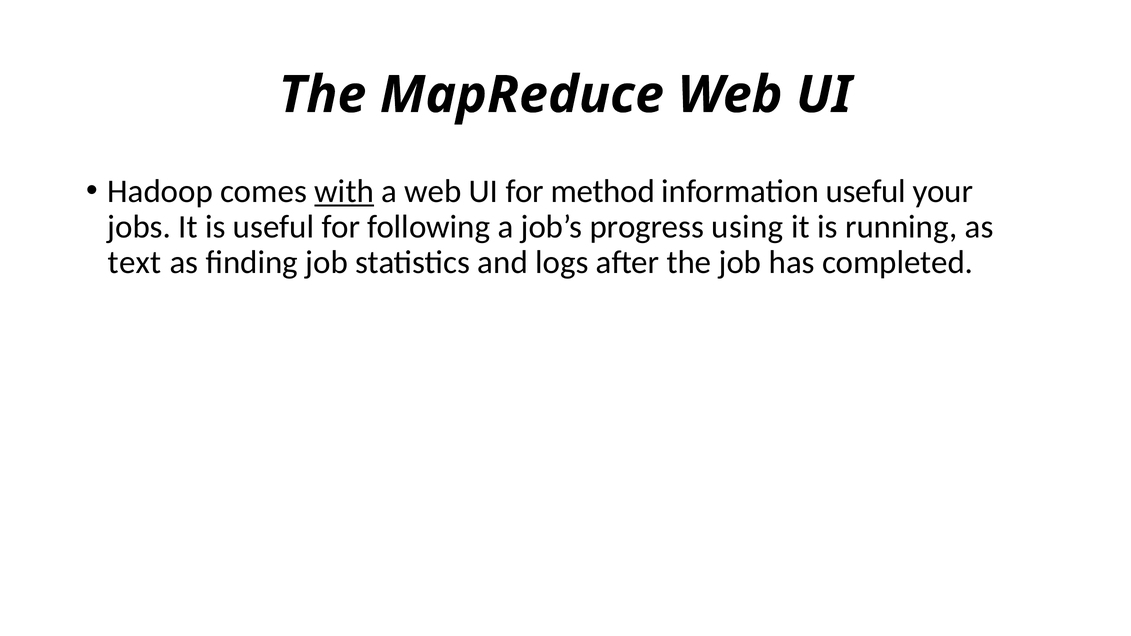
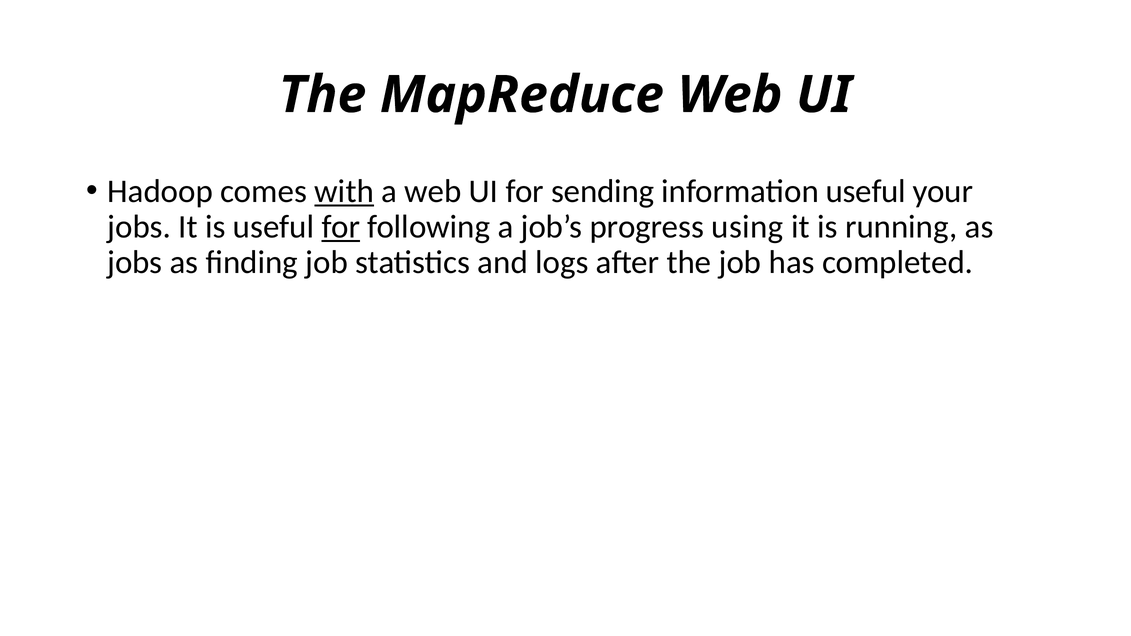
method: method -> sending
for at (341, 227) underline: none -> present
text at (135, 262): text -> jobs
